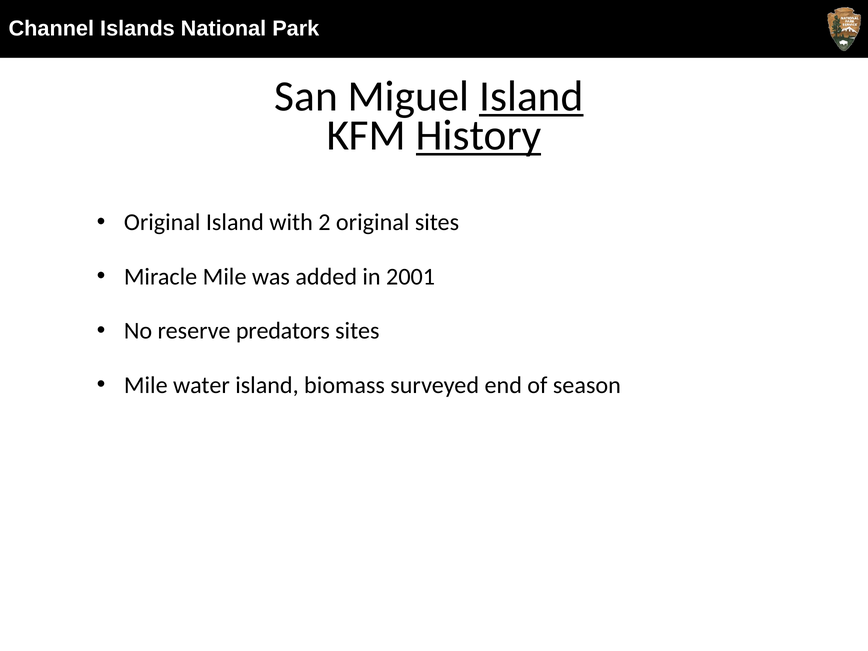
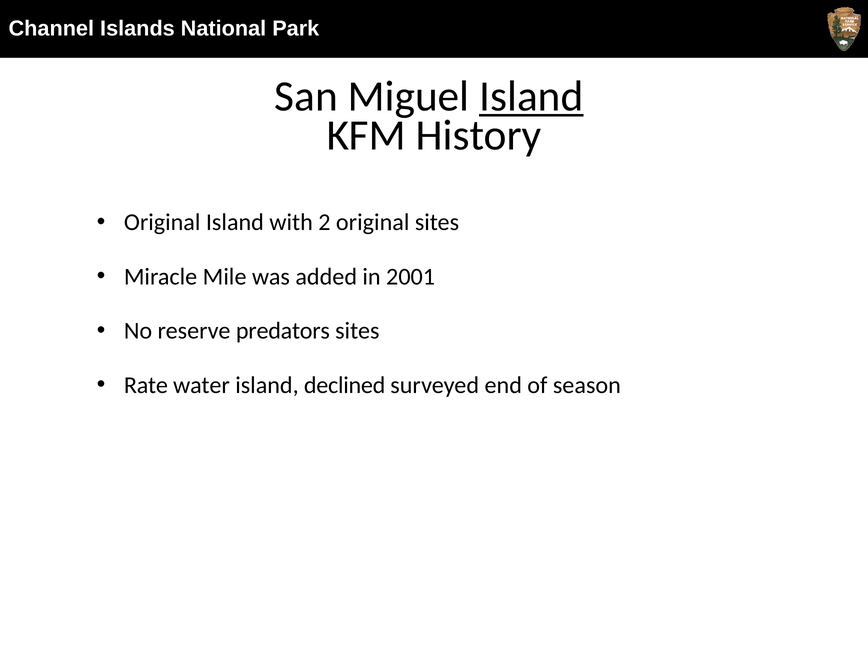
History underline: present -> none
Mile at (146, 385): Mile -> Rate
biomass: biomass -> declined
